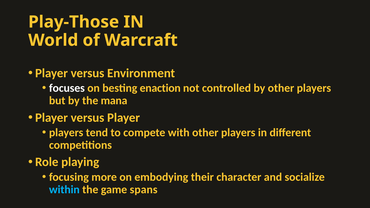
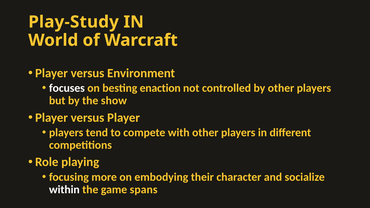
Play-Those: Play-Those -> Play-Study
mana: mana -> show
within colour: light blue -> white
